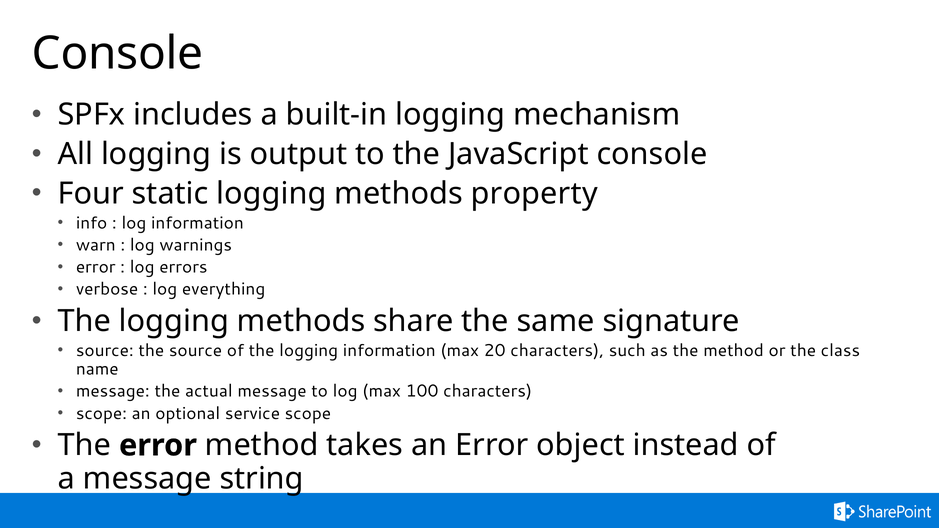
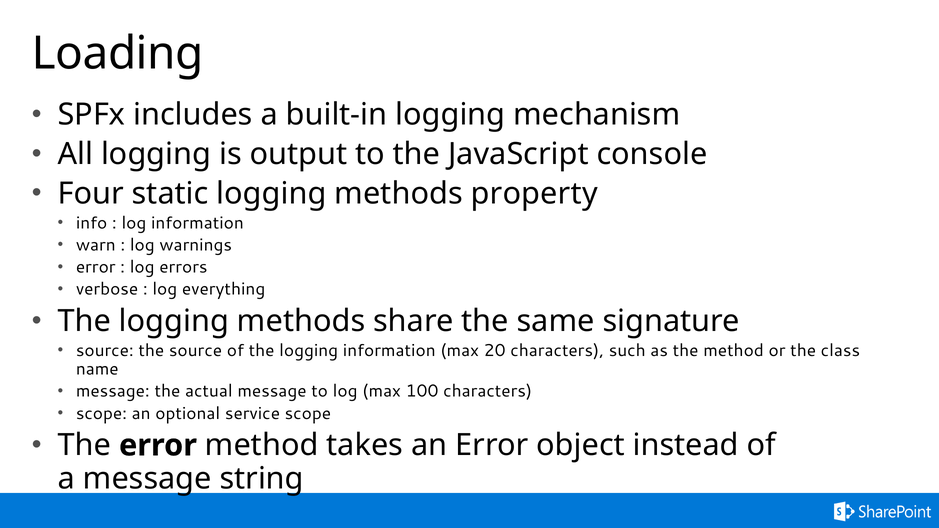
Console at (118, 54): Console -> Loading
